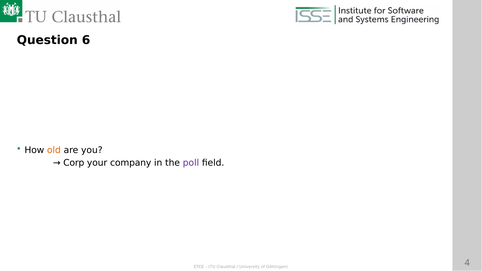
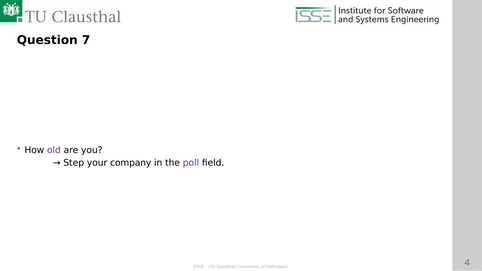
6: 6 -> 7
old colour: orange -> purple
Corp: Corp -> Step
